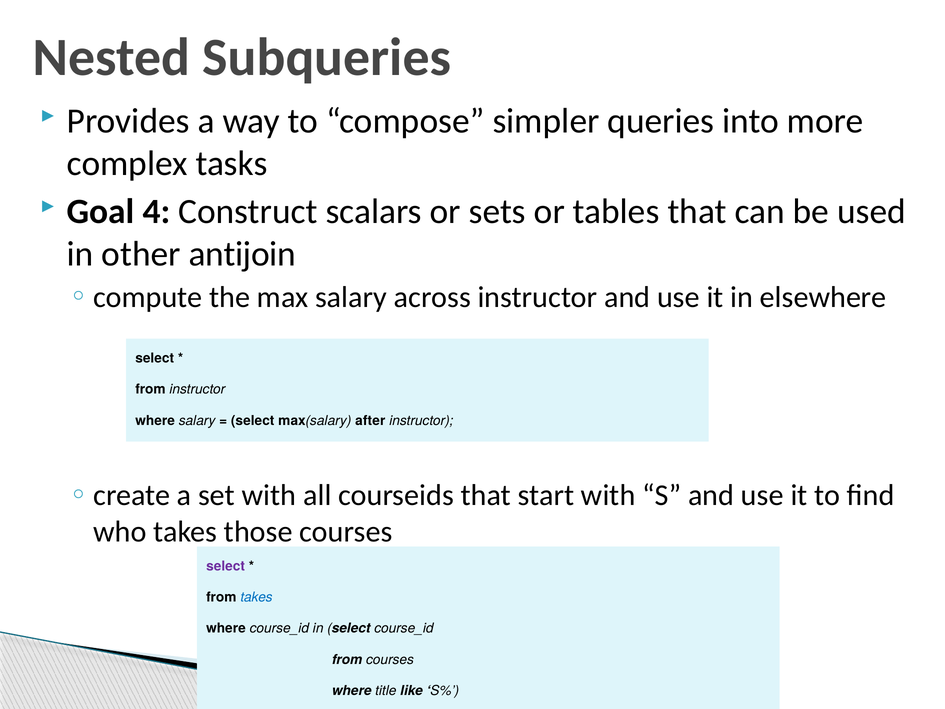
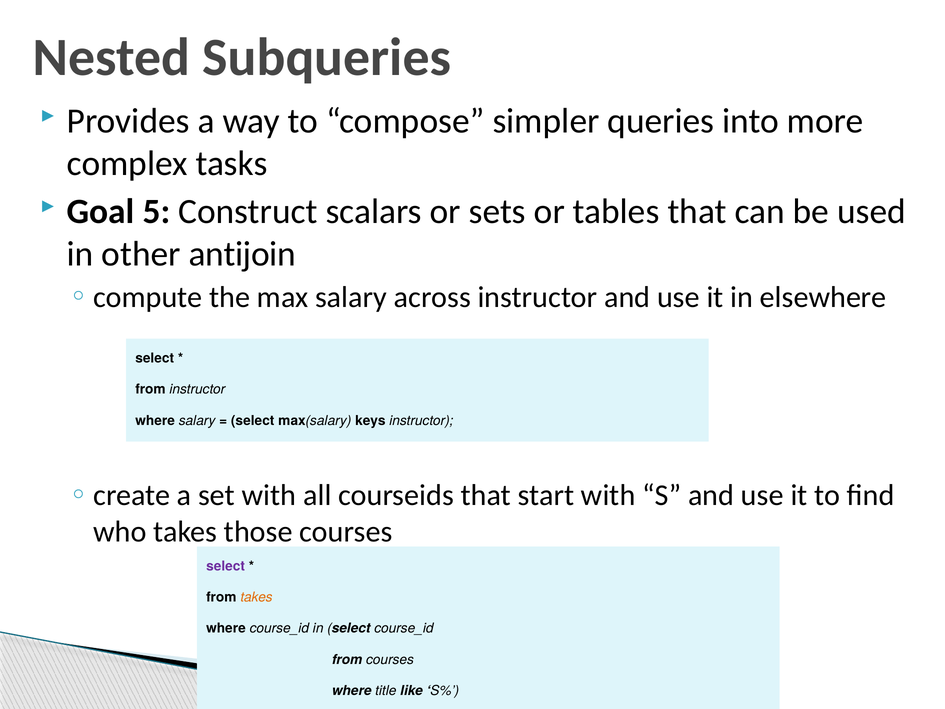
4: 4 -> 5
after: after -> keys
takes at (256, 597) colour: blue -> orange
